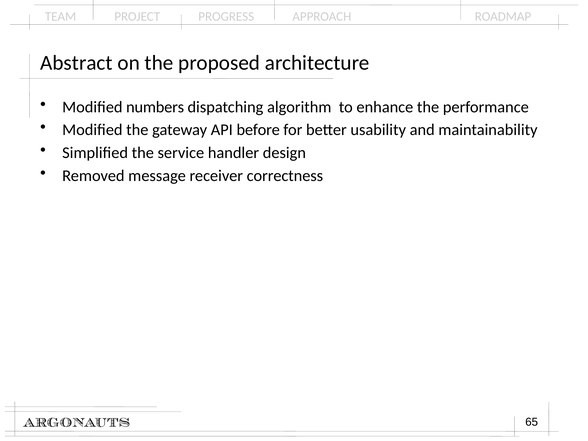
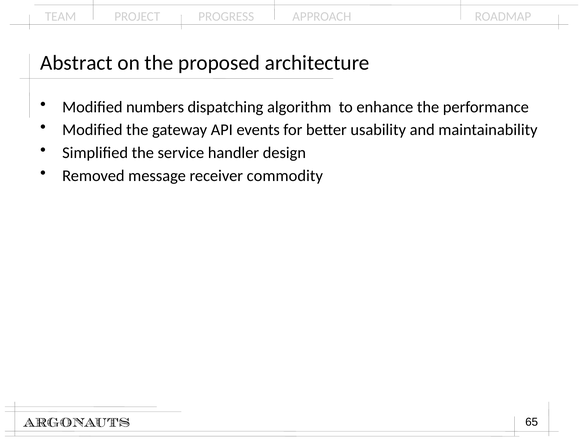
before: before -> events
correctness: correctness -> commodity
